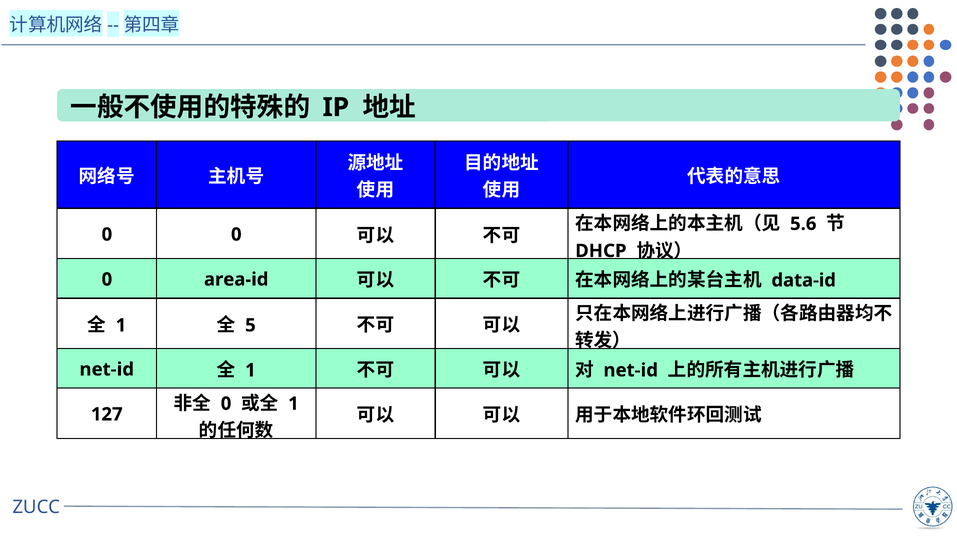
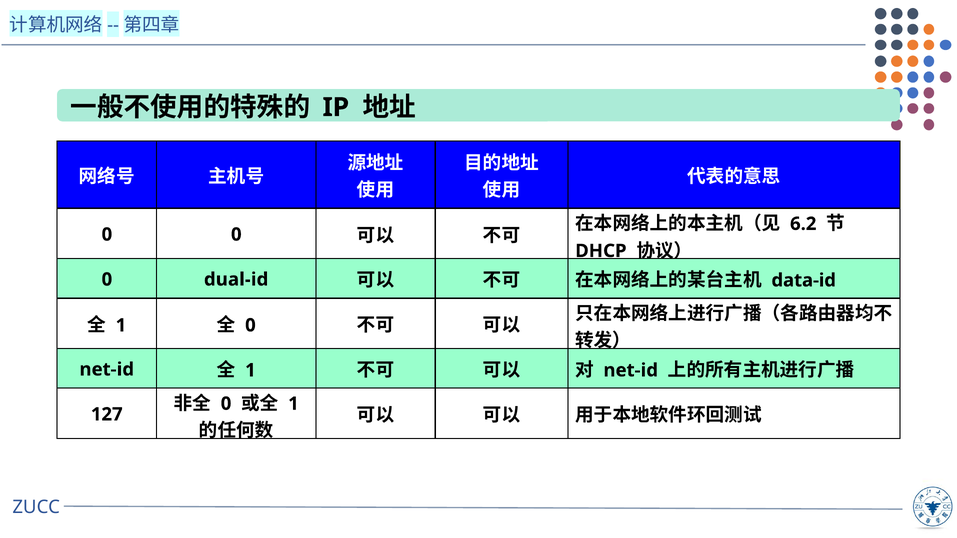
5.6: 5.6 -> 6.2
area-id: area-id -> dual-id
5 at (250, 325): 5 -> 0
